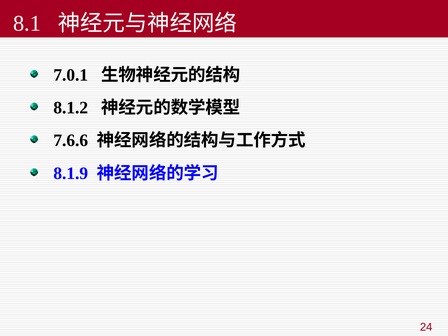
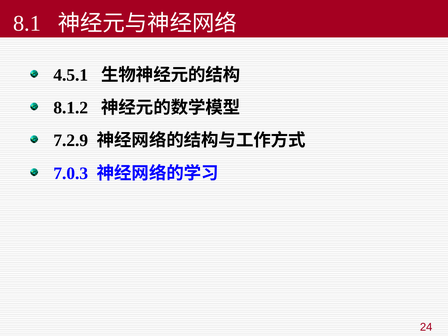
7.0.1: 7.0.1 -> 4.5.1
7.6.6: 7.6.6 -> 7.2.9
8.1.9: 8.1.9 -> 7.0.3
